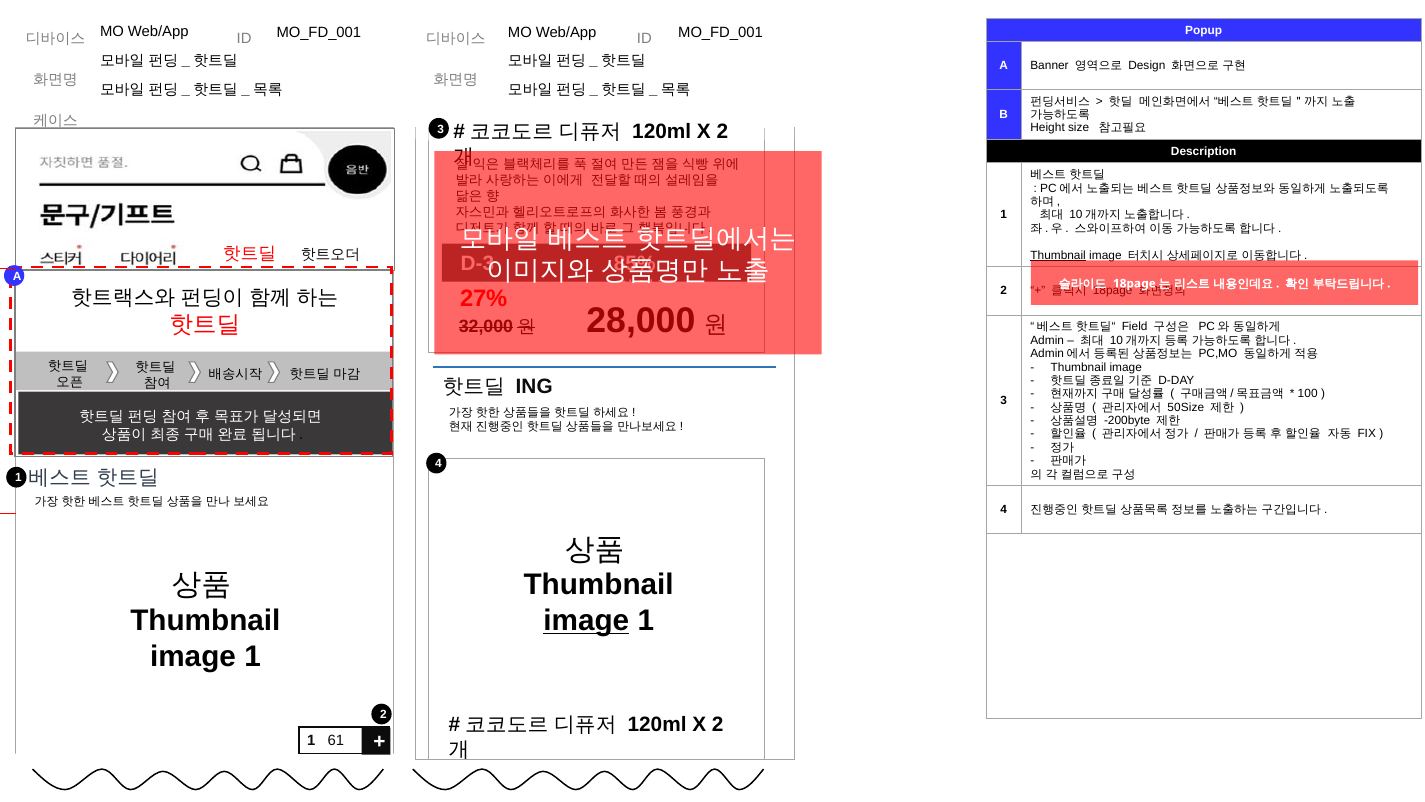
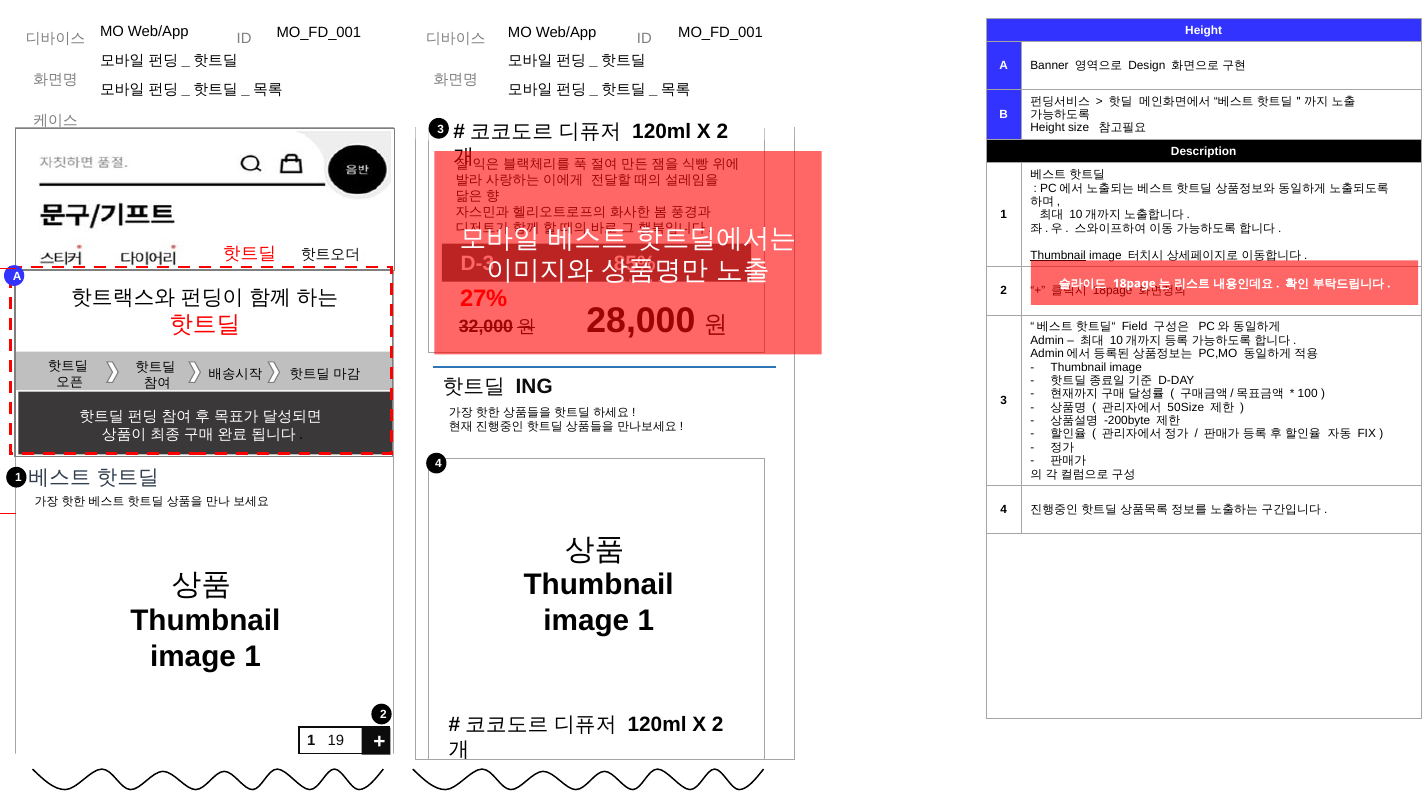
MO_FD_001 Popup: Popup -> Height
image at (586, 620) underline: present -> none
61: 61 -> 19
